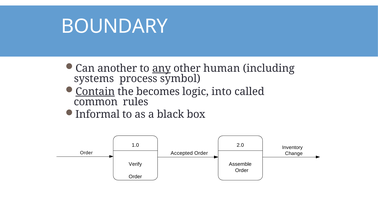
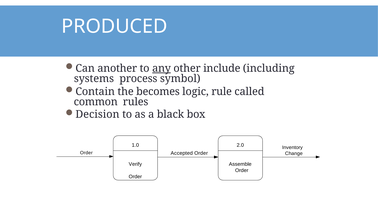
BOUNDARY: BOUNDARY -> PRODUCED
human: human -> include
Contain underline: present -> none
into: into -> rule
Informal: Informal -> Decision
